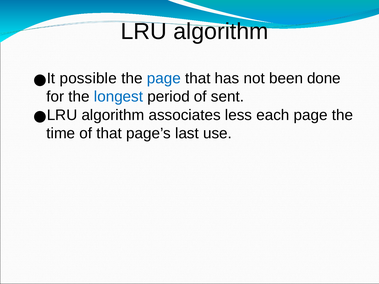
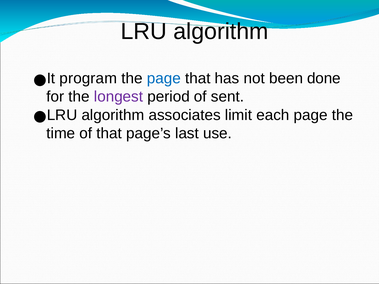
possible: possible -> program
longest colour: blue -> purple
less: less -> limit
